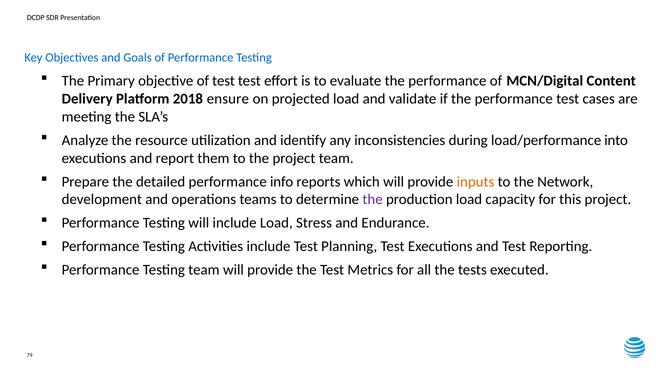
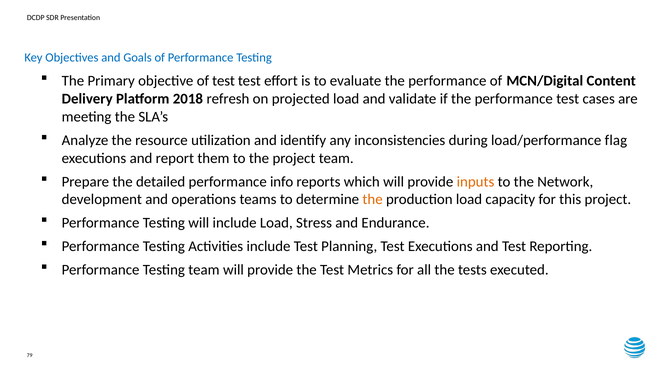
ensure: ensure -> refresh
into: into -> flag
the at (373, 200) colour: purple -> orange
